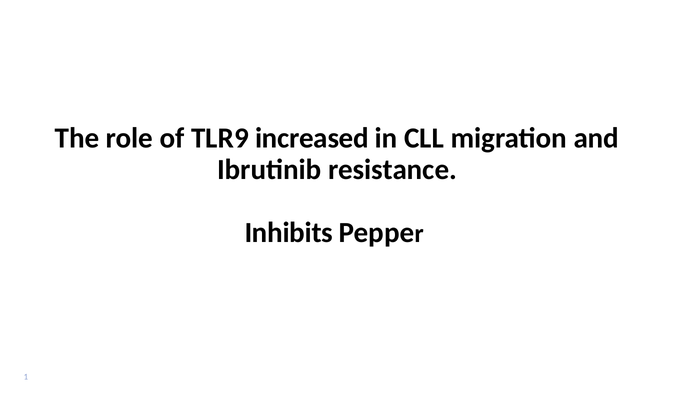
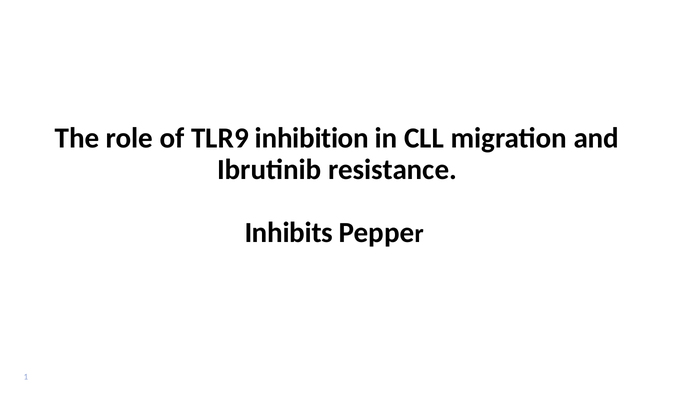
increased: increased -> inhibition
